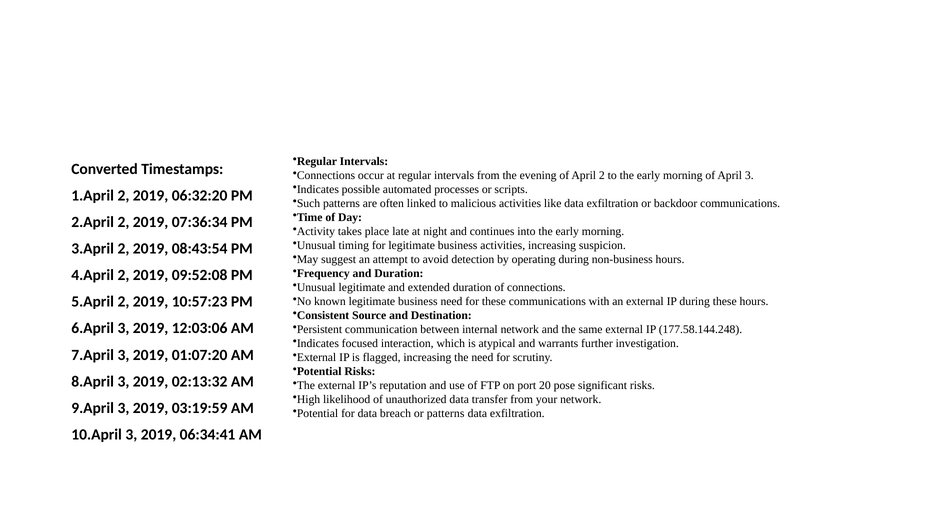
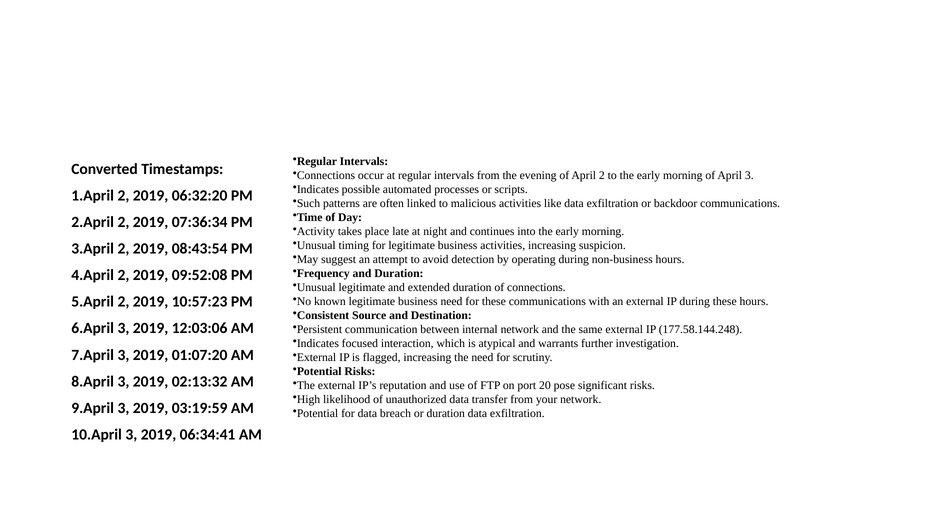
or patterns: patterns -> duration
